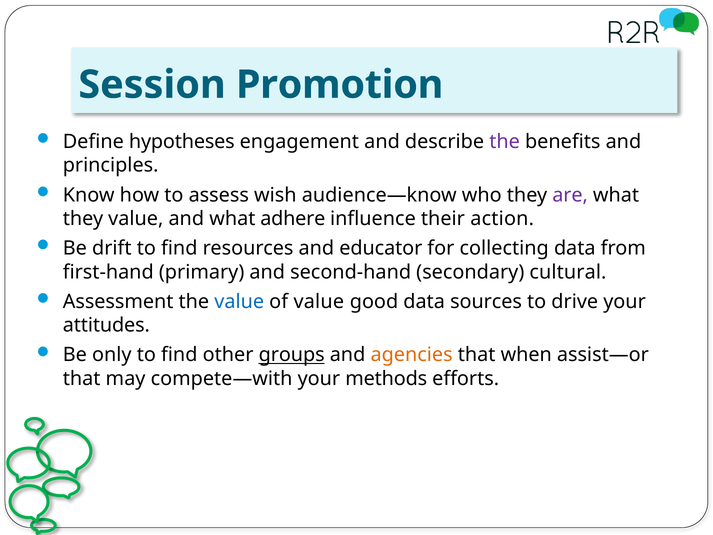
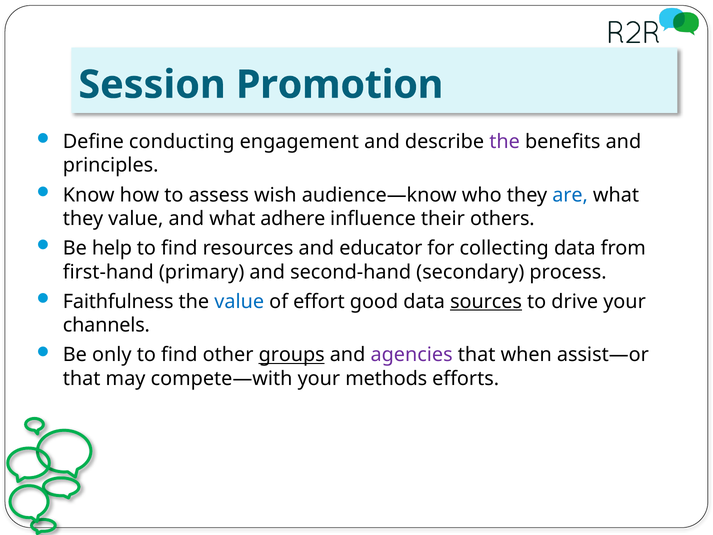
hypotheses: hypotheses -> conducting
are colour: purple -> blue
action: action -> others
drift: drift -> help
cultural: cultural -> process
Assessment: Assessment -> Faithfulness
of value: value -> effort
sources underline: none -> present
attitudes: attitudes -> channels
agencies colour: orange -> purple
